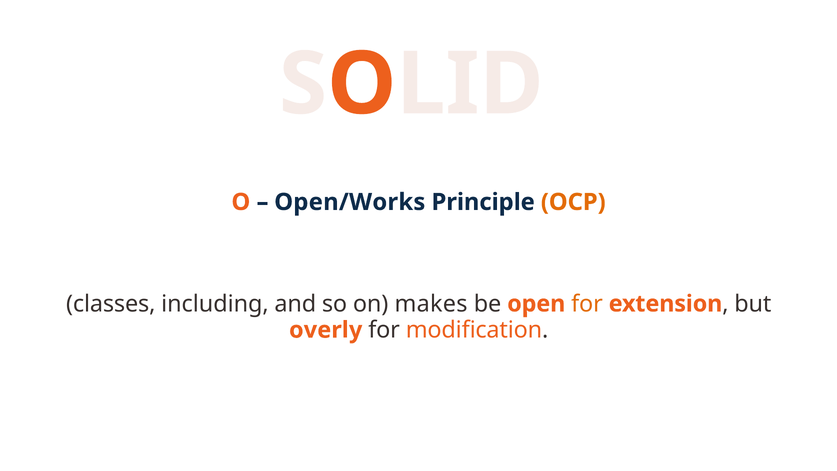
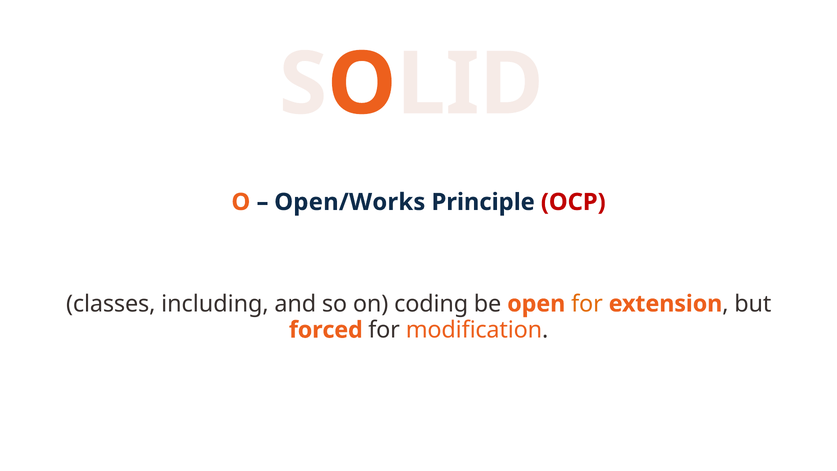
OCP colour: orange -> red
makes: makes -> coding
overly: overly -> forced
